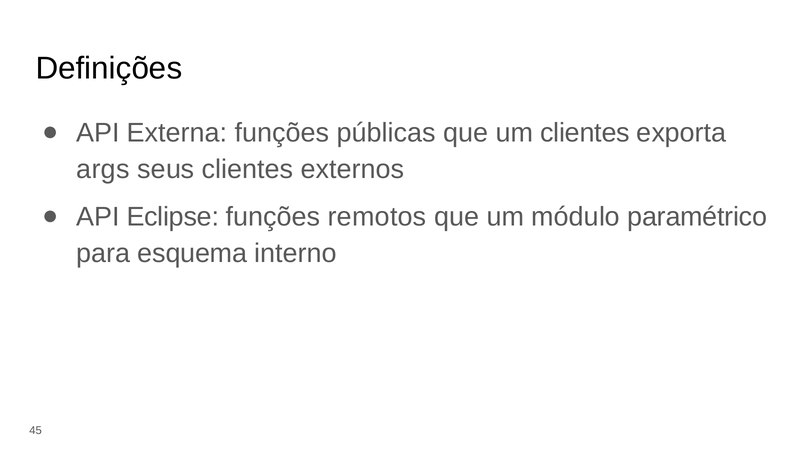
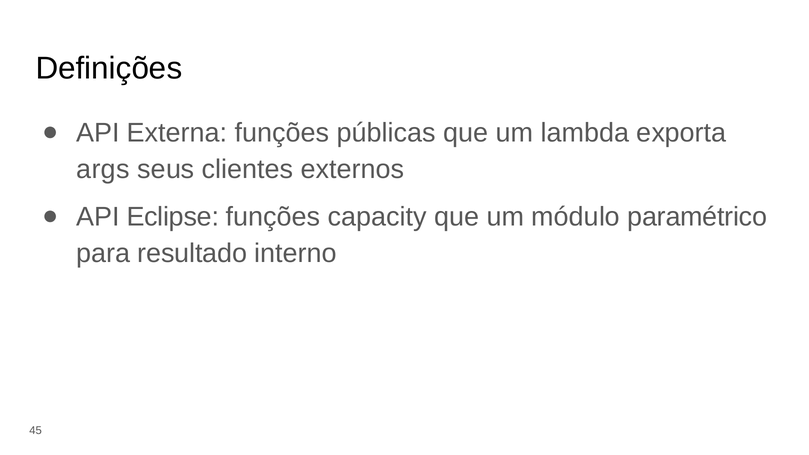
um clientes: clientes -> lambda
remotos: remotos -> capacity
esquema: esquema -> resultado
